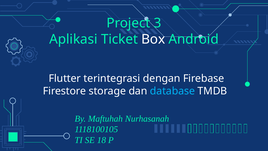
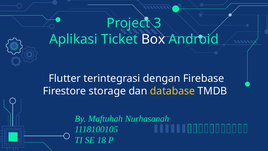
database colour: light blue -> yellow
